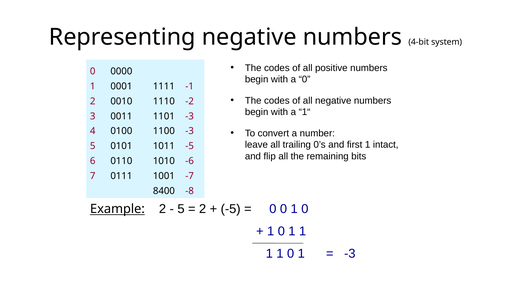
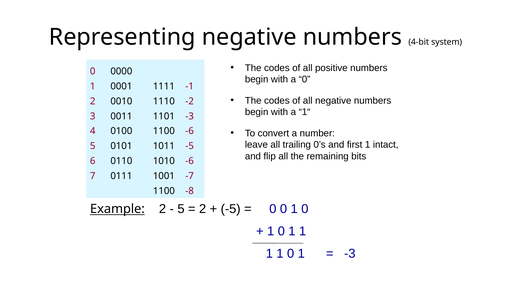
1100 -3: -3 -> -6
8400 at (164, 191): 8400 -> 1100
